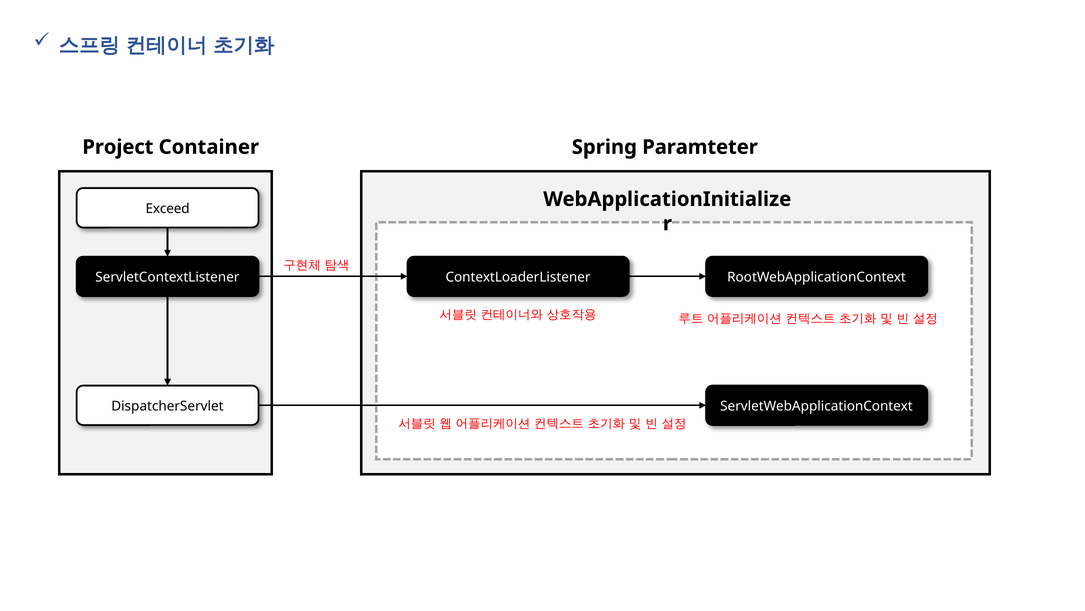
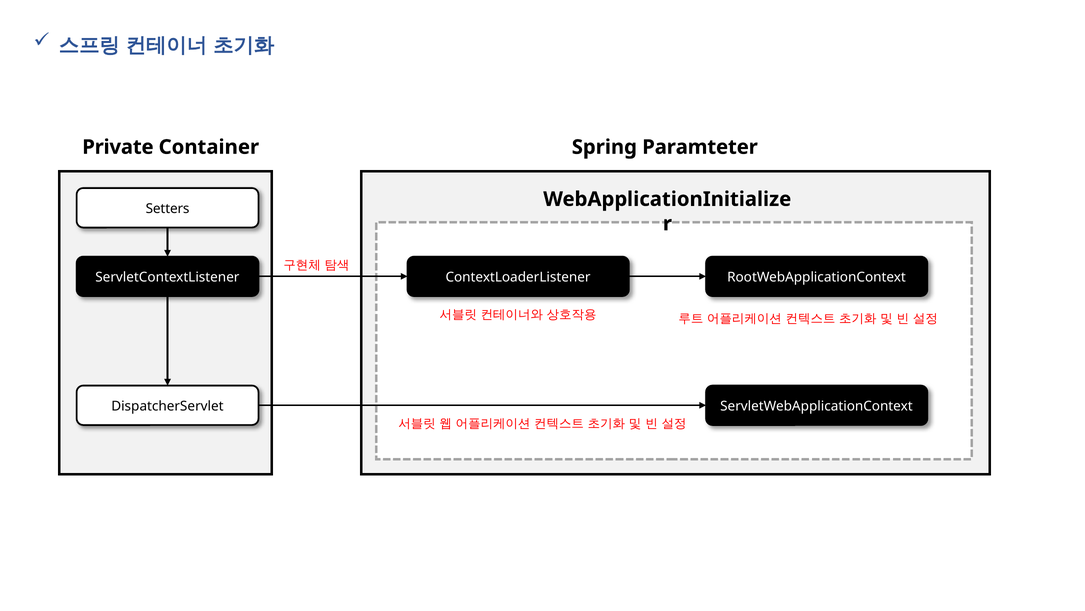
Project: Project -> Private
Exceed: Exceed -> Setters
